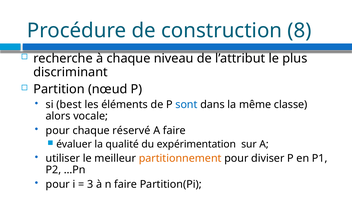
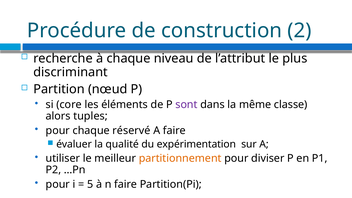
8: 8 -> 2
best: best -> core
sont colour: blue -> purple
vocale: vocale -> tuples
3: 3 -> 5
